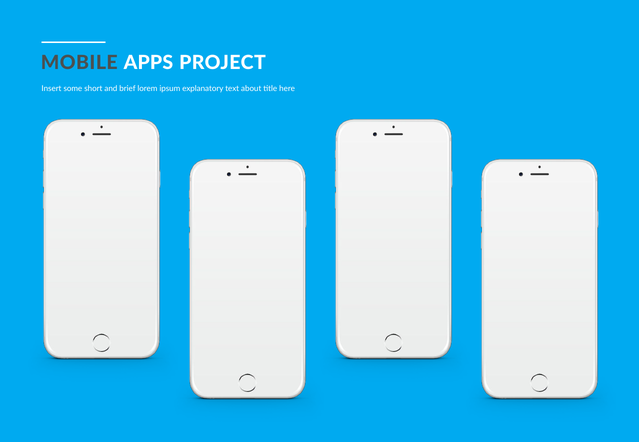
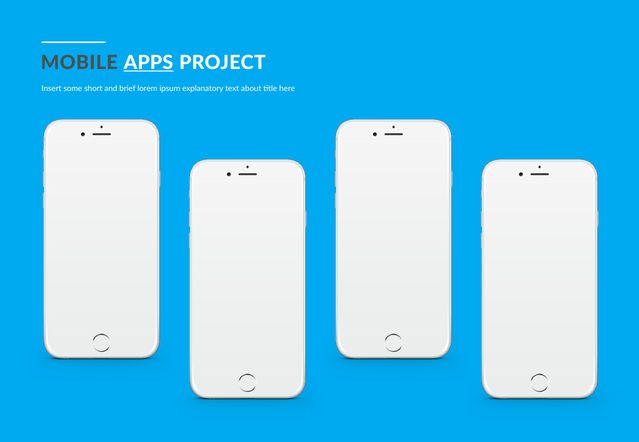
APPS underline: none -> present
